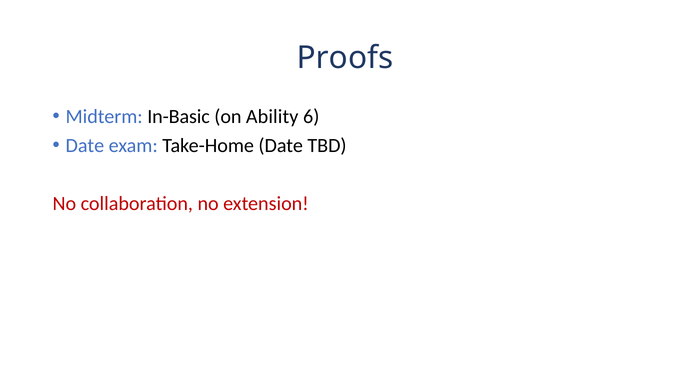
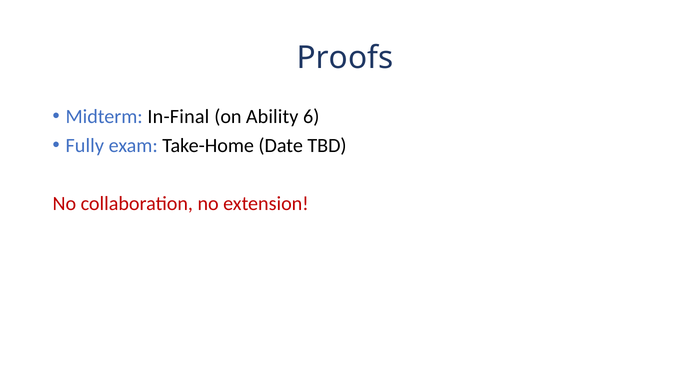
In-Basic: In-Basic -> In-Final
Date at (85, 146): Date -> Fully
